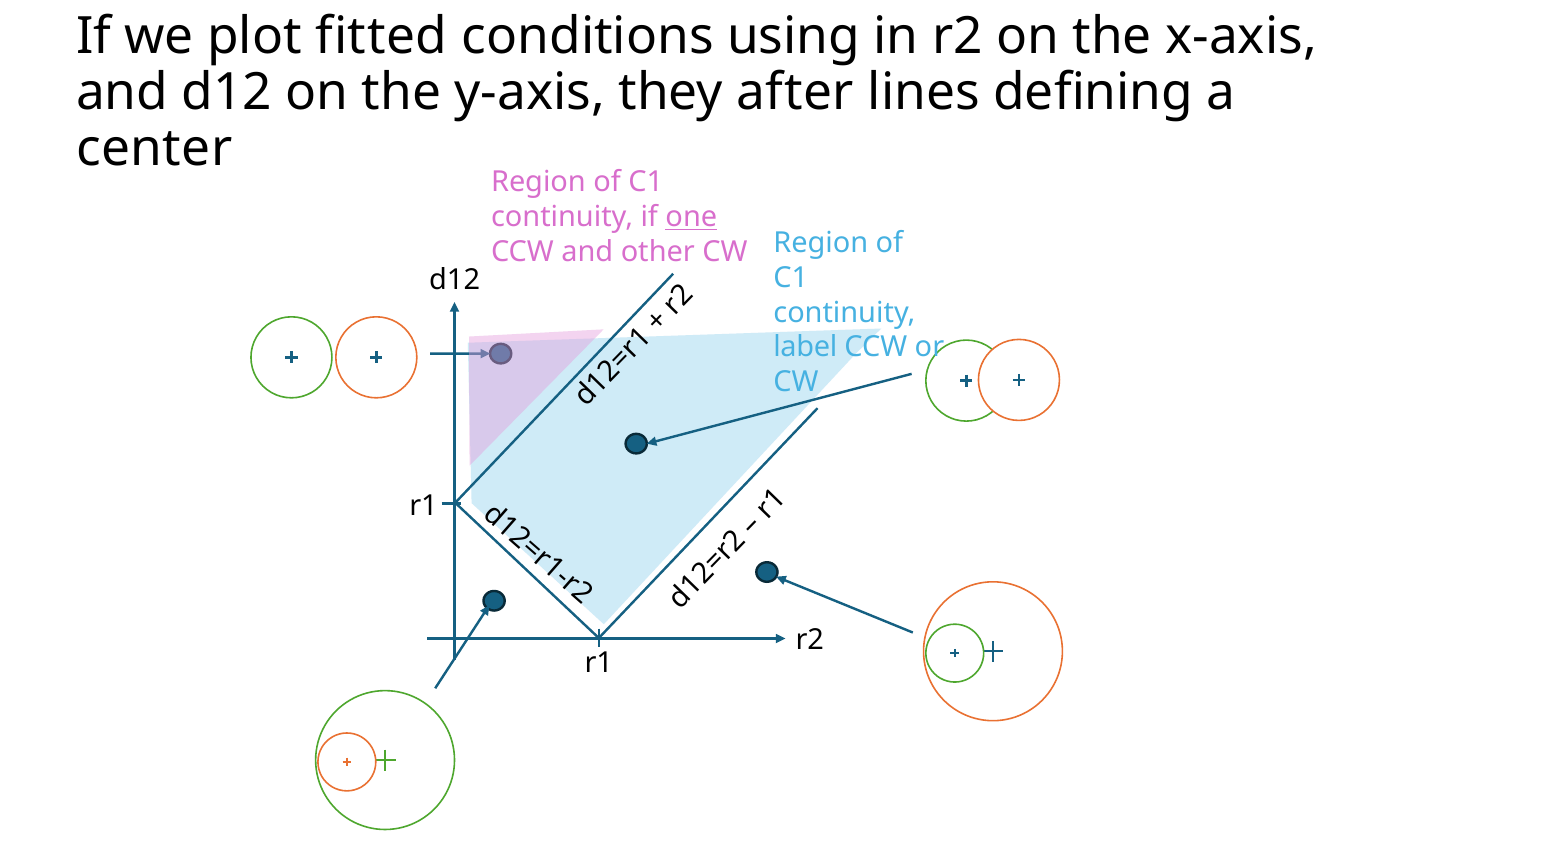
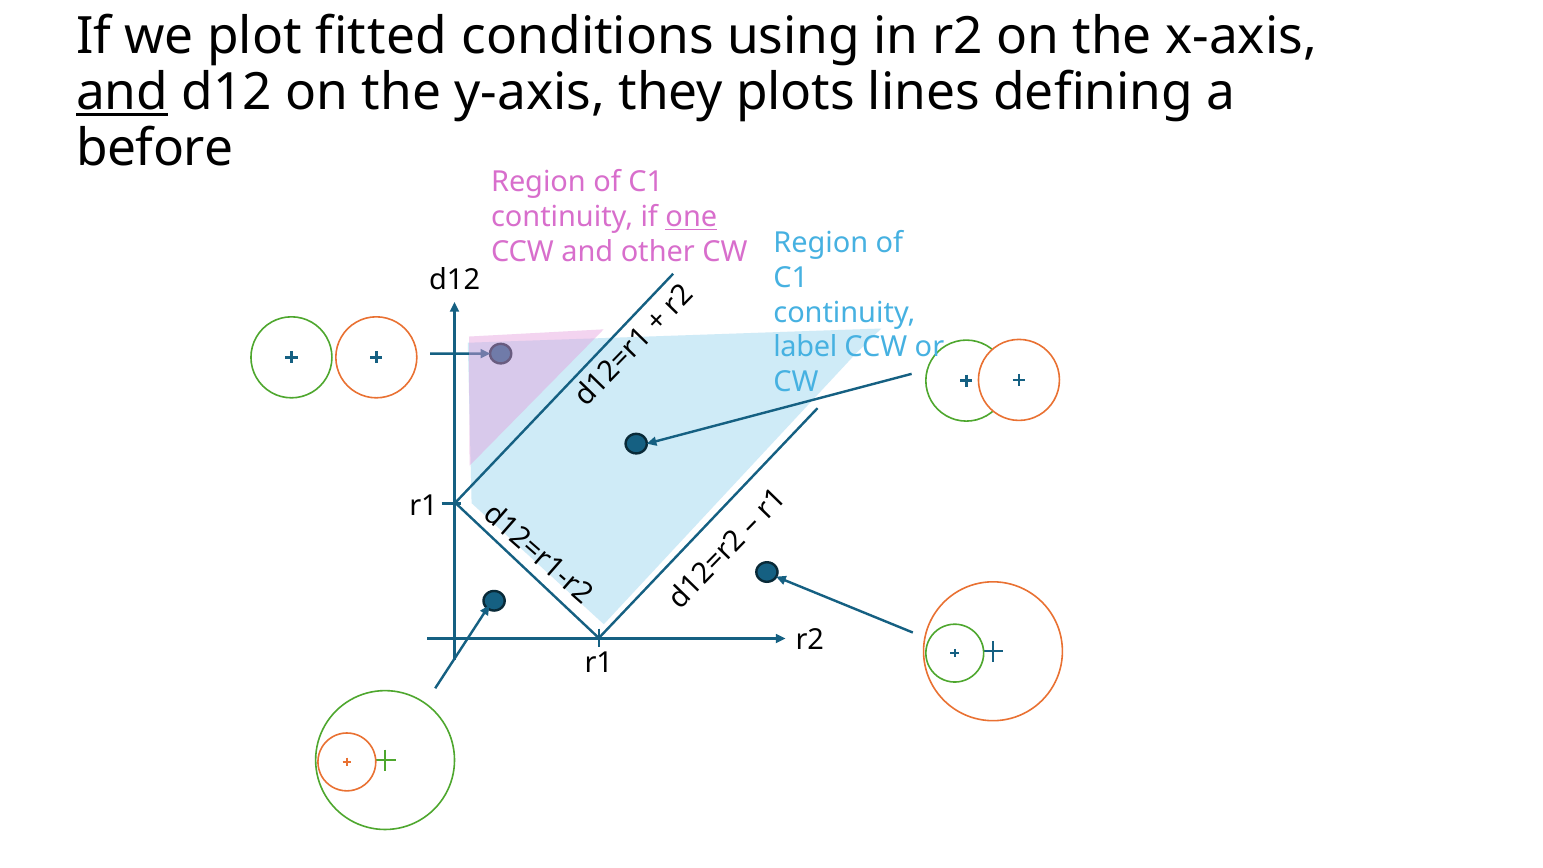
and at (122, 93) underline: none -> present
after: after -> plots
center: center -> before
